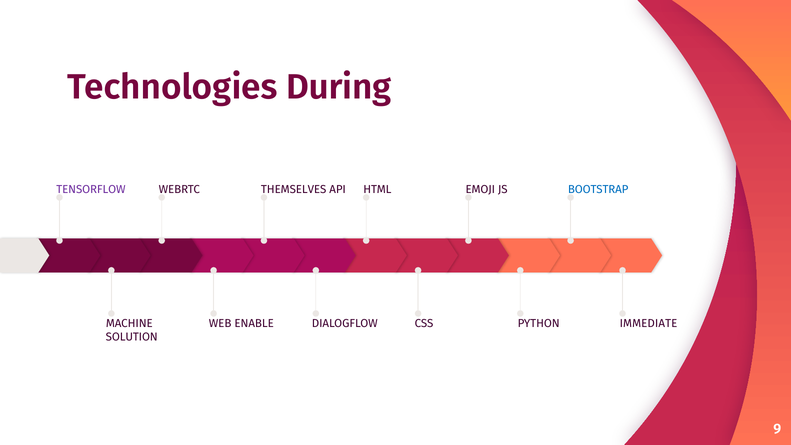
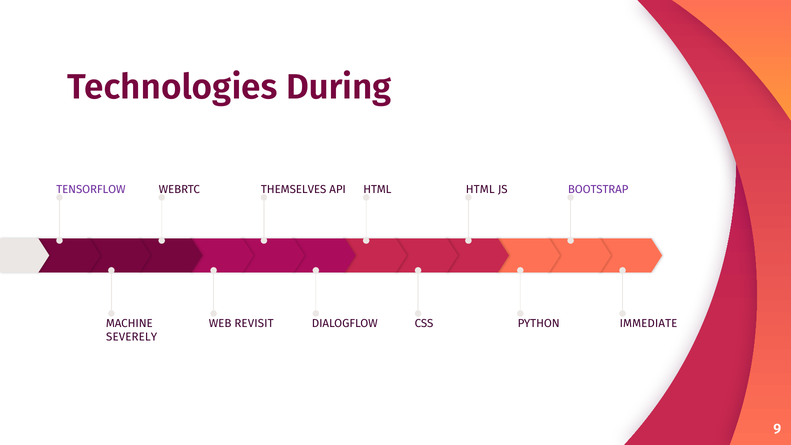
HTML EMOJI: EMOJI -> HTML
BOOTSTRAP colour: blue -> purple
ENABLE: ENABLE -> REVISIT
SOLUTION: SOLUTION -> SEVERELY
